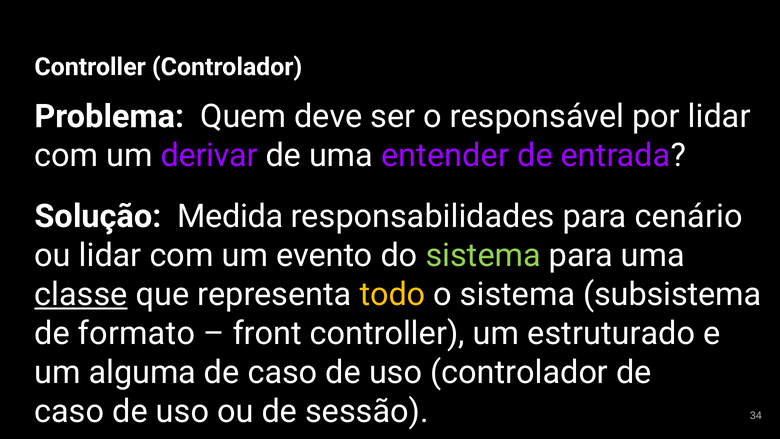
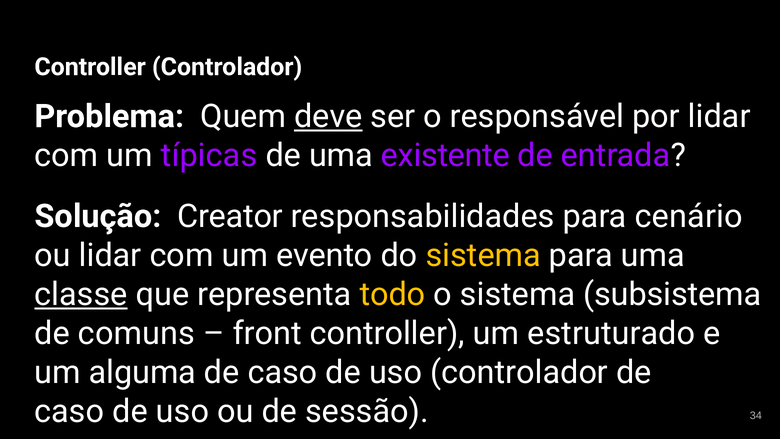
deve underline: none -> present
derivar: derivar -> típicas
entender: entender -> existente
Medida: Medida -> Creator
sistema at (483, 255) colour: light green -> yellow
formato: formato -> comuns
